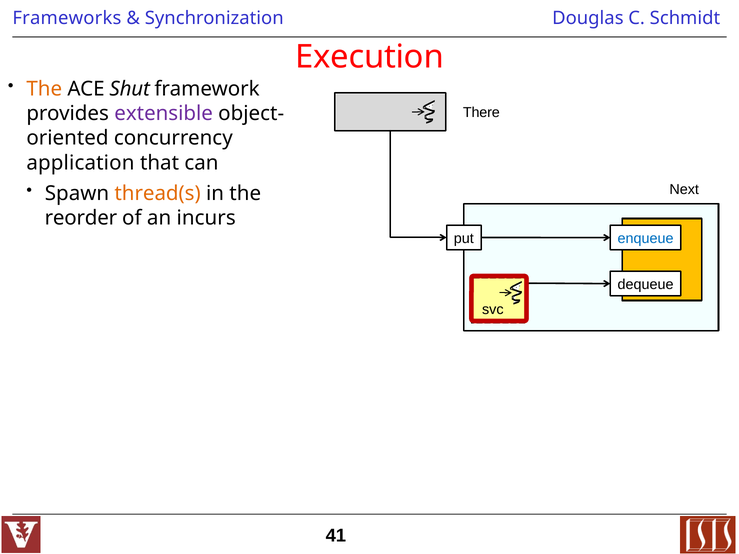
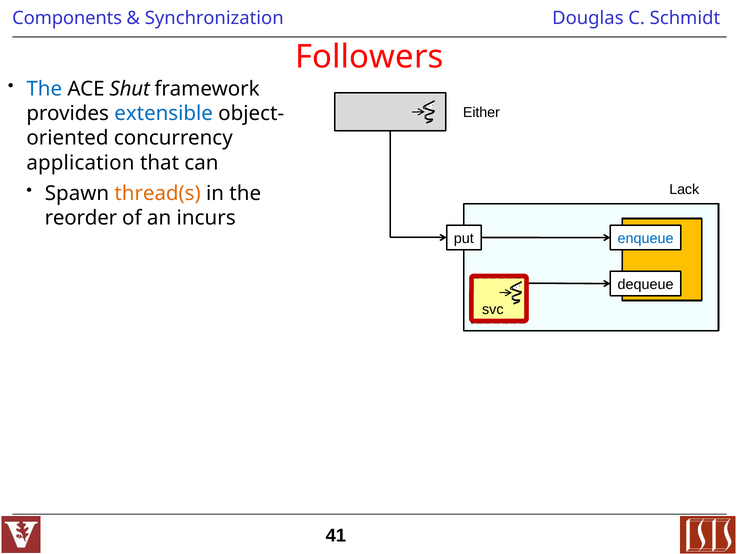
Frameworks: Frameworks -> Components
Execution: Execution -> Followers
The at (44, 89) colour: orange -> blue
There: There -> Either
extensible colour: purple -> blue
Next: Next -> Lack
